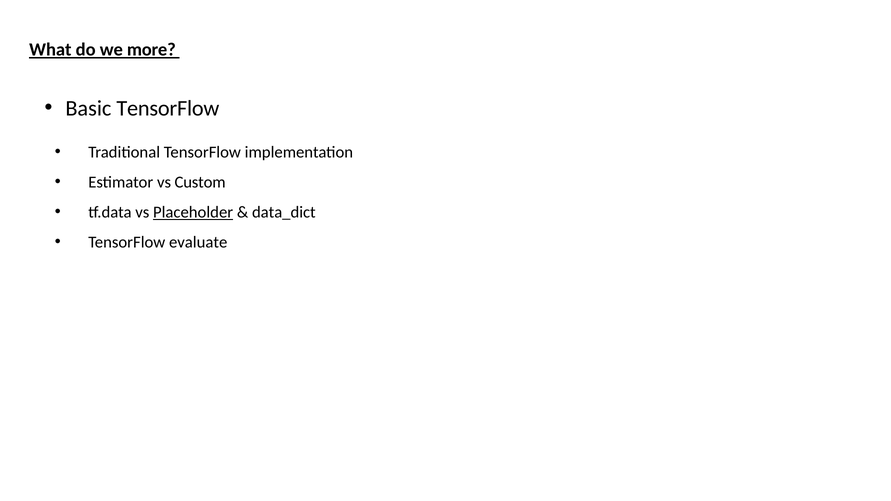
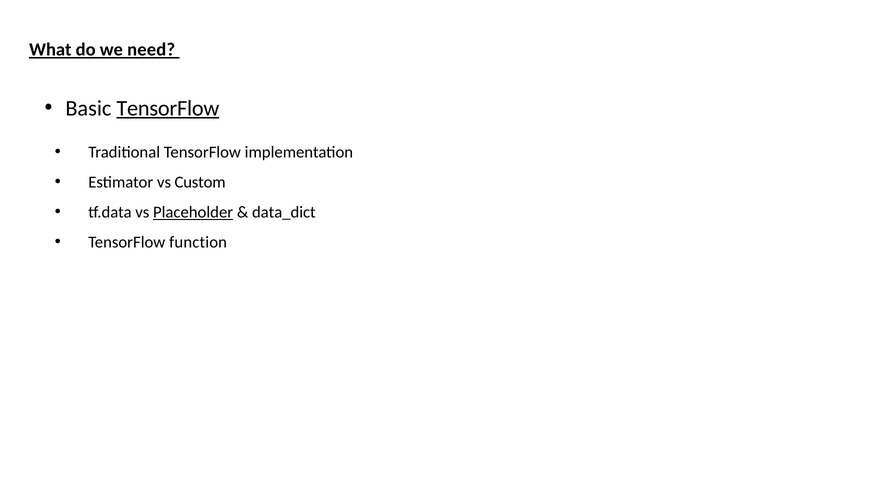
more: more -> need
TensorFlow at (168, 108) underline: none -> present
evaluate: evaluate -> function
